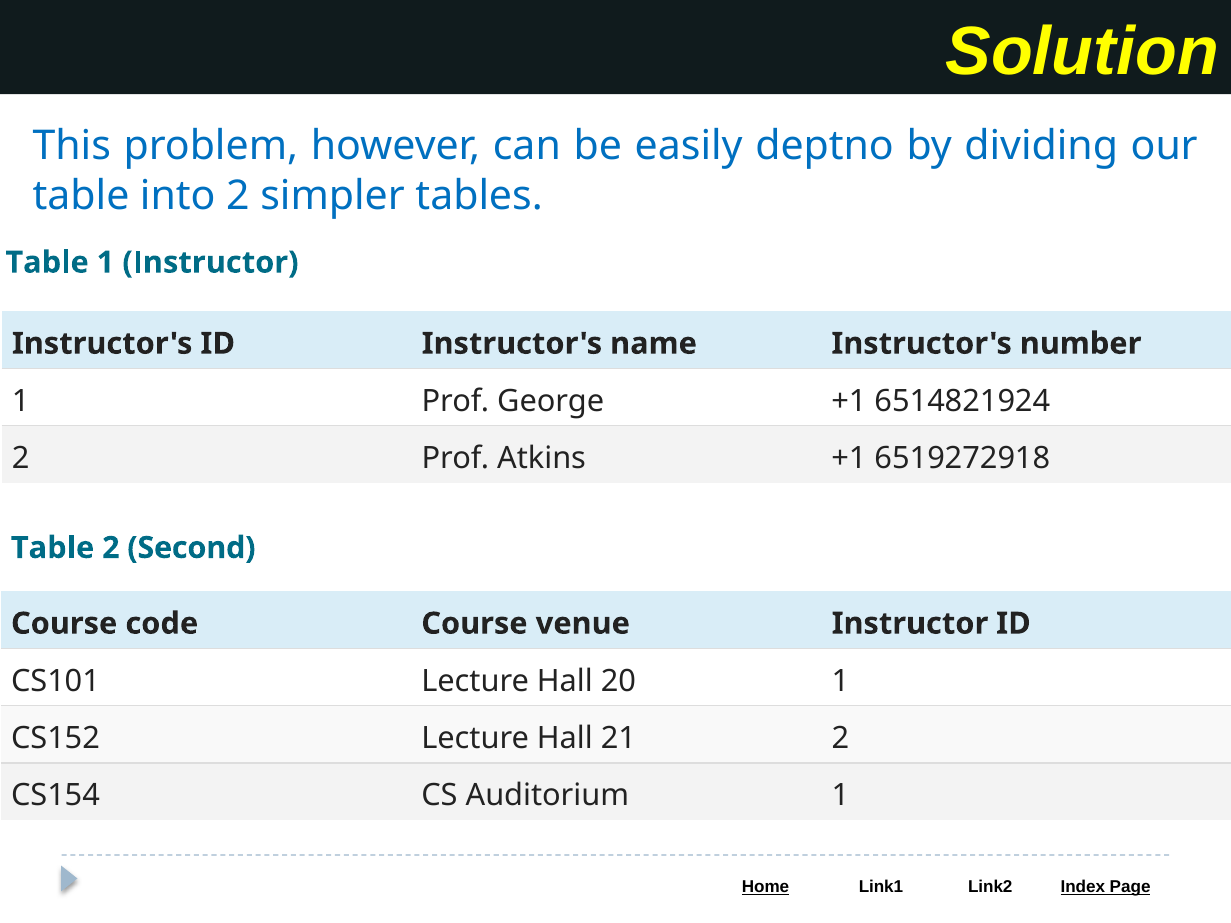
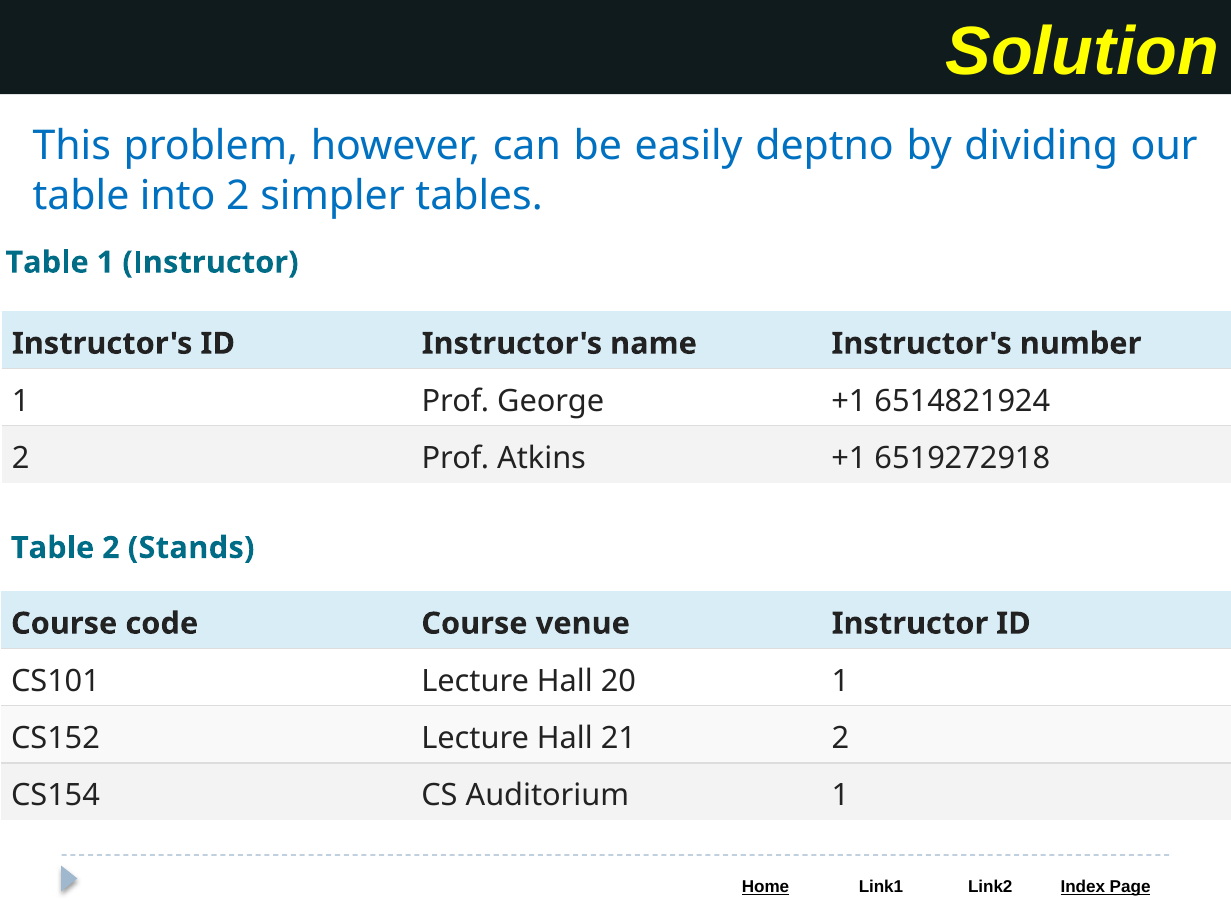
Second: Second -> Stands
